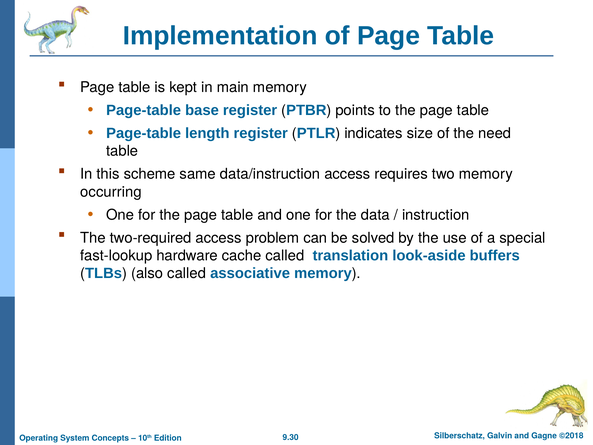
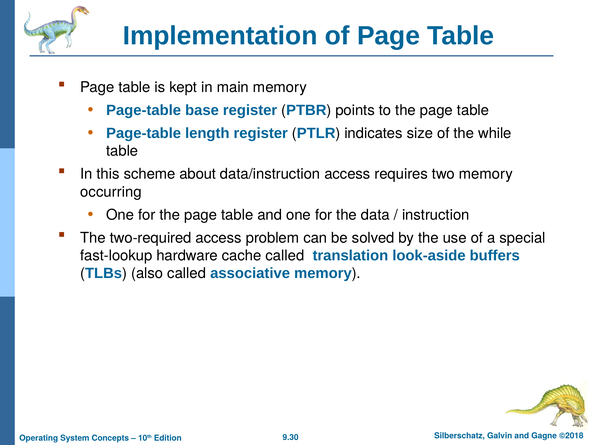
need: need -> while
same: same -> about
